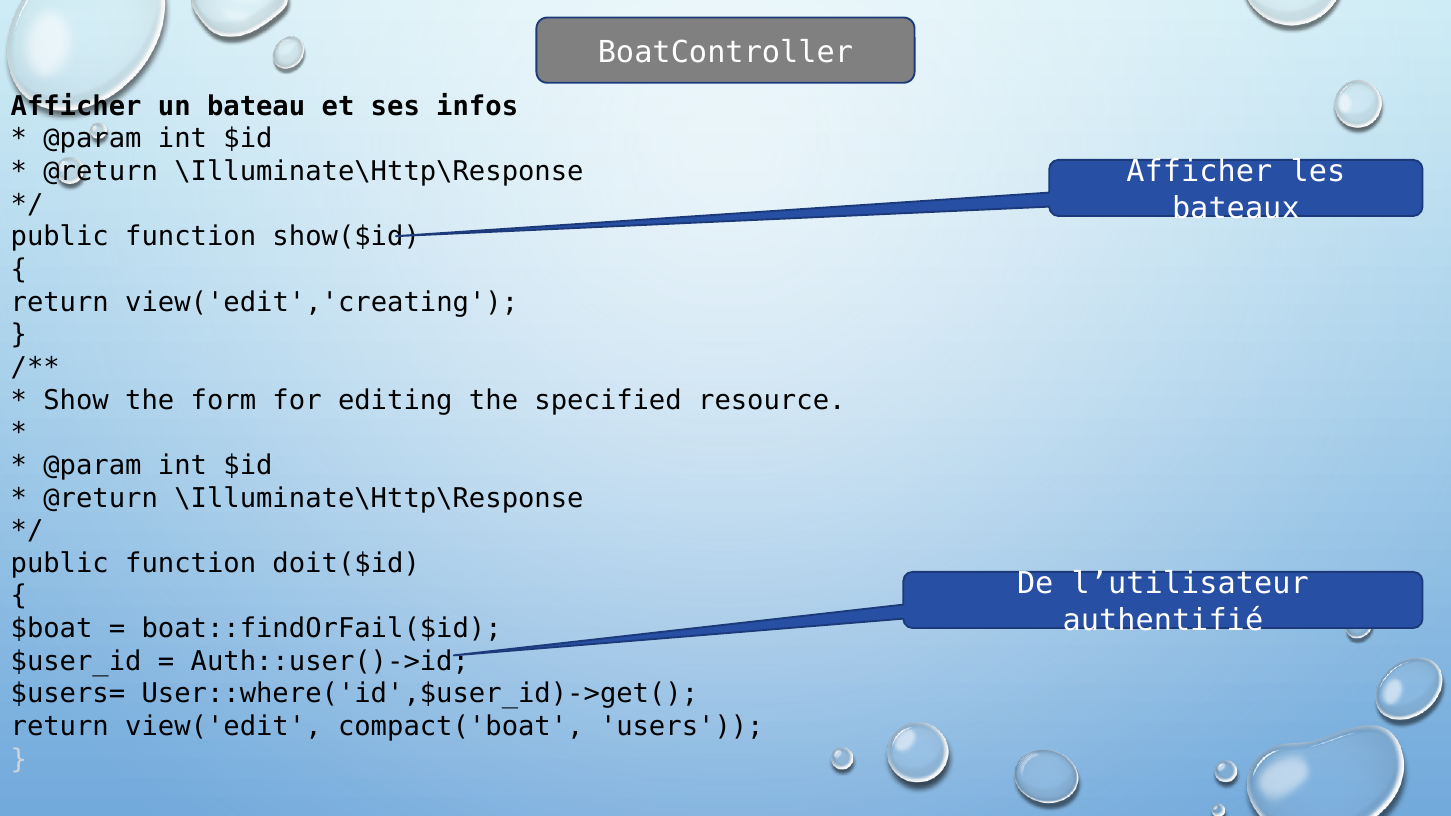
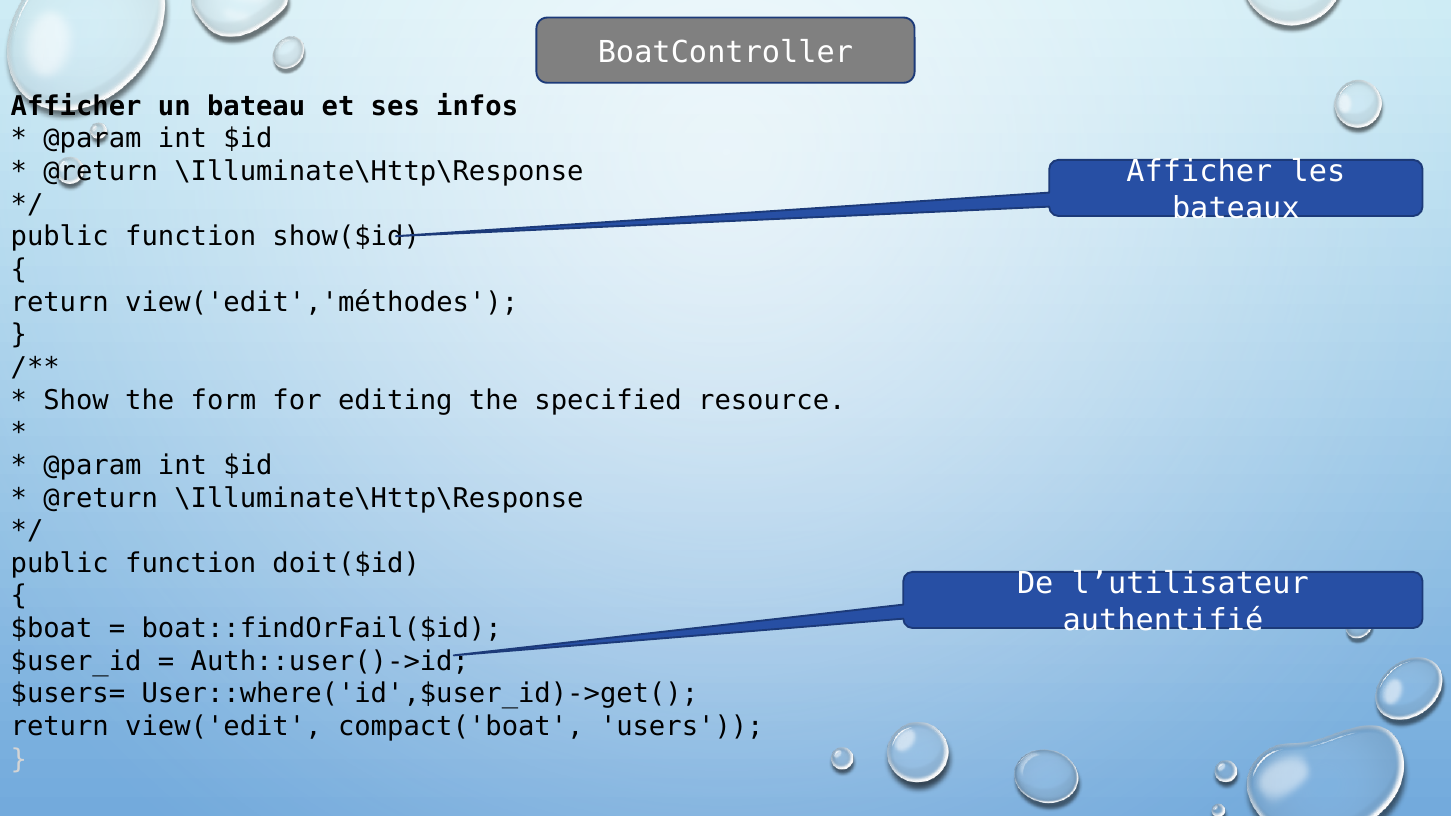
view('edit','creating: view('edit','creating -> view('edit','méthodes
